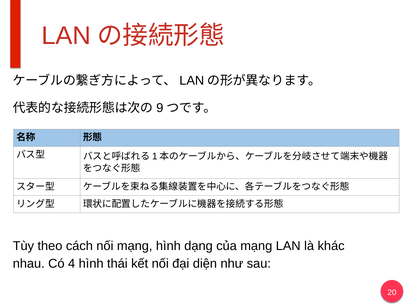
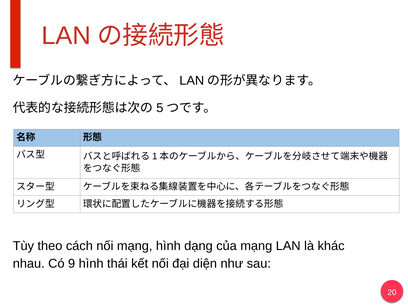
9: 9 -> 5
4: 4 -> 9
